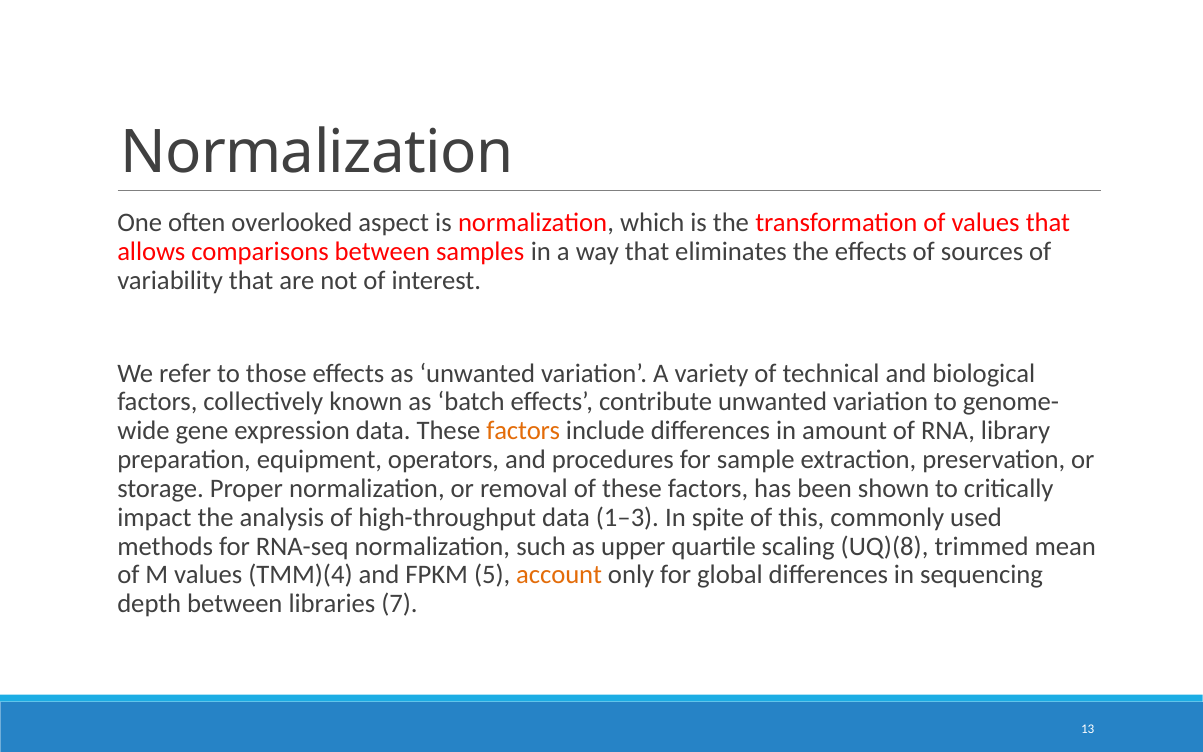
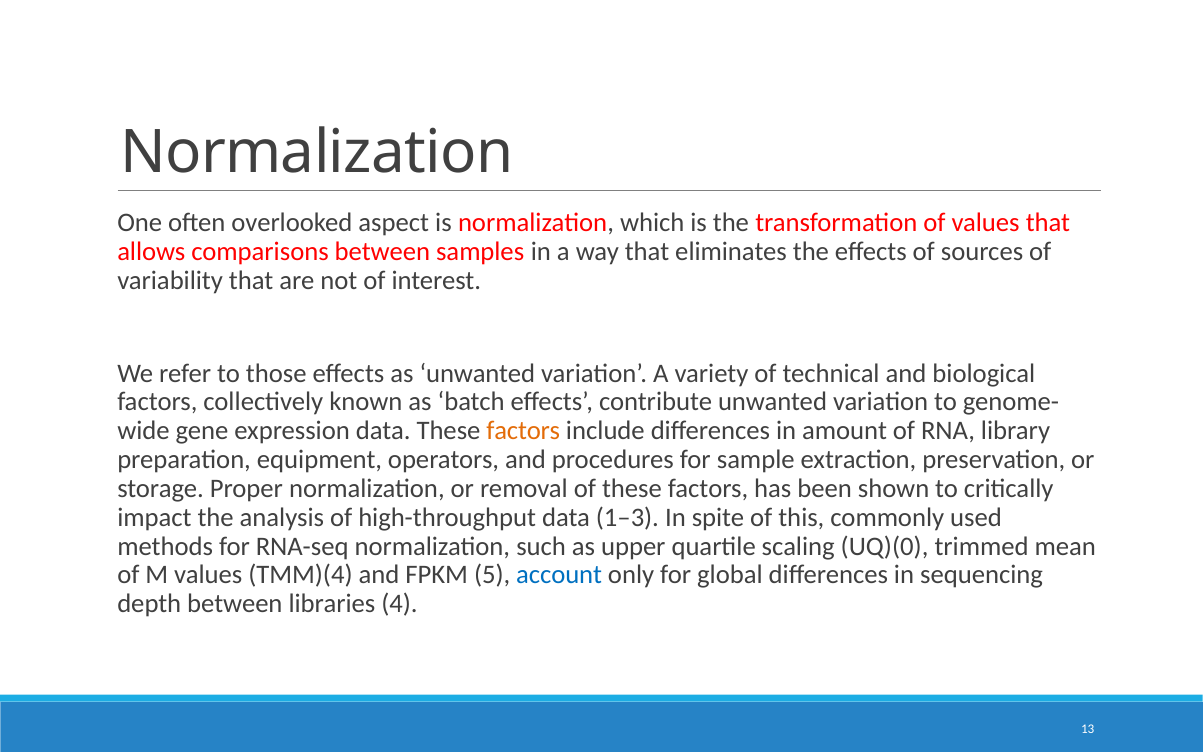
UQ)(8: UQ)(8 -> UQ)(0
account colour: orange -> blue
7: 7 -> 4
